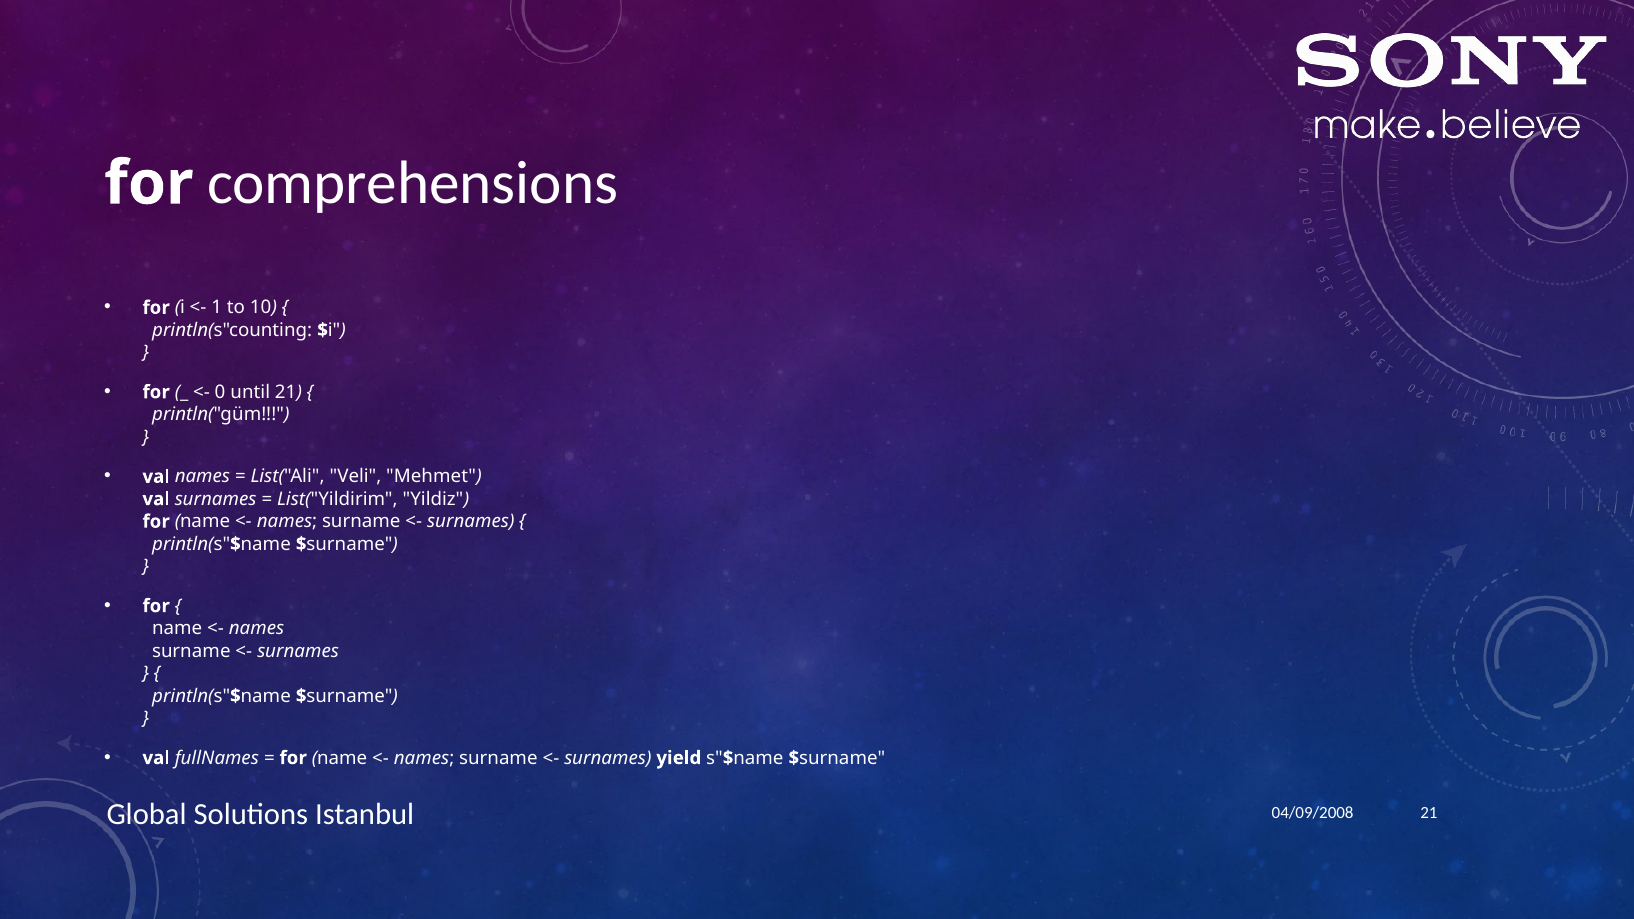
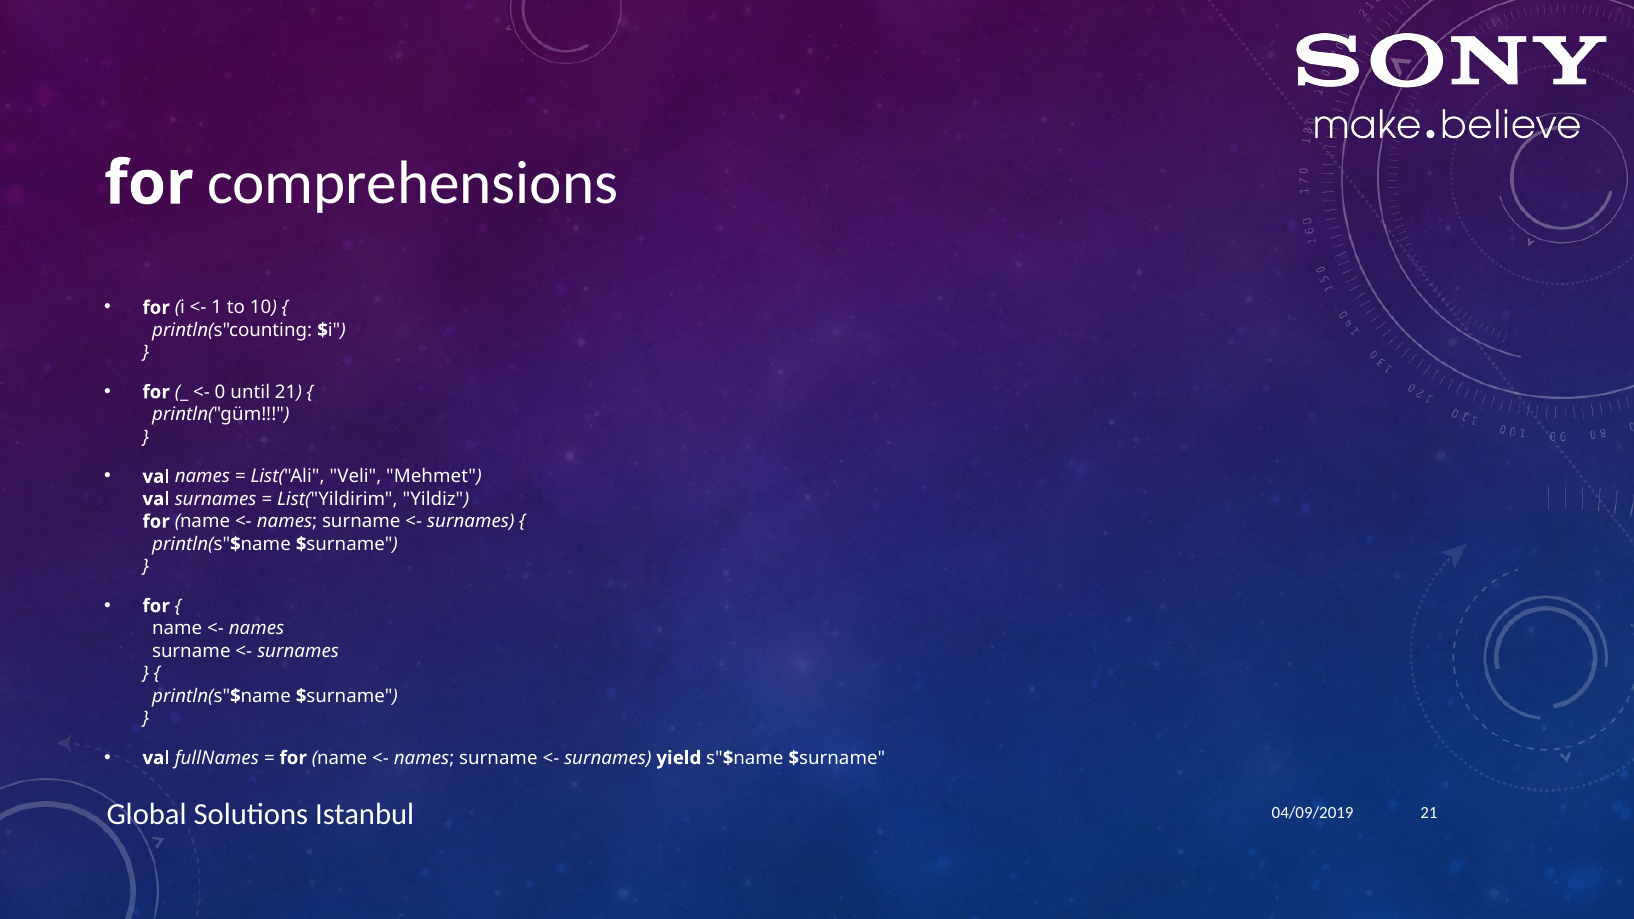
04/09/2008: 04/09/2008 -> 04/09/2019
